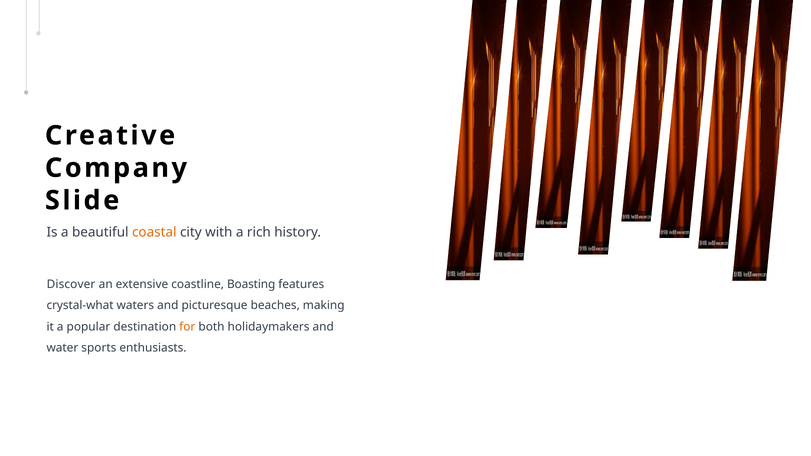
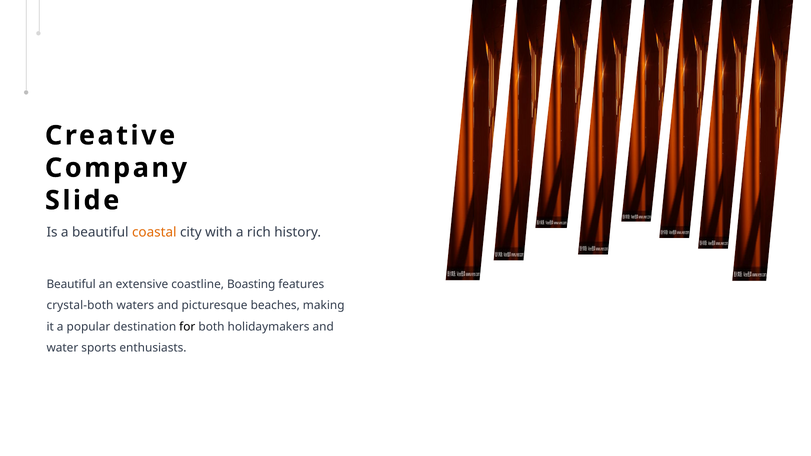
Discover at (71, 284): Discover -> Beautiful
crystal-what: crystal-what -> crystal-both
for colour: orange -> black
